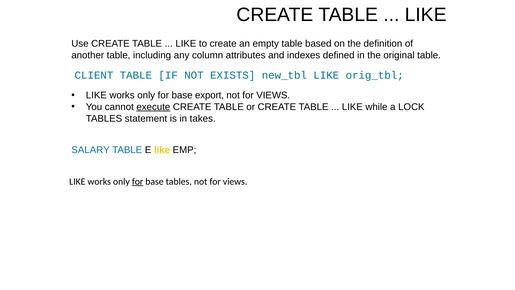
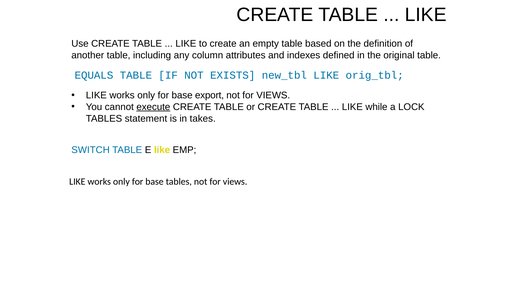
CLIENT: CLIENT -> EQUALS
SALARY: SALARY -> SWITCH
for at (138, 181) underline: present -> none
